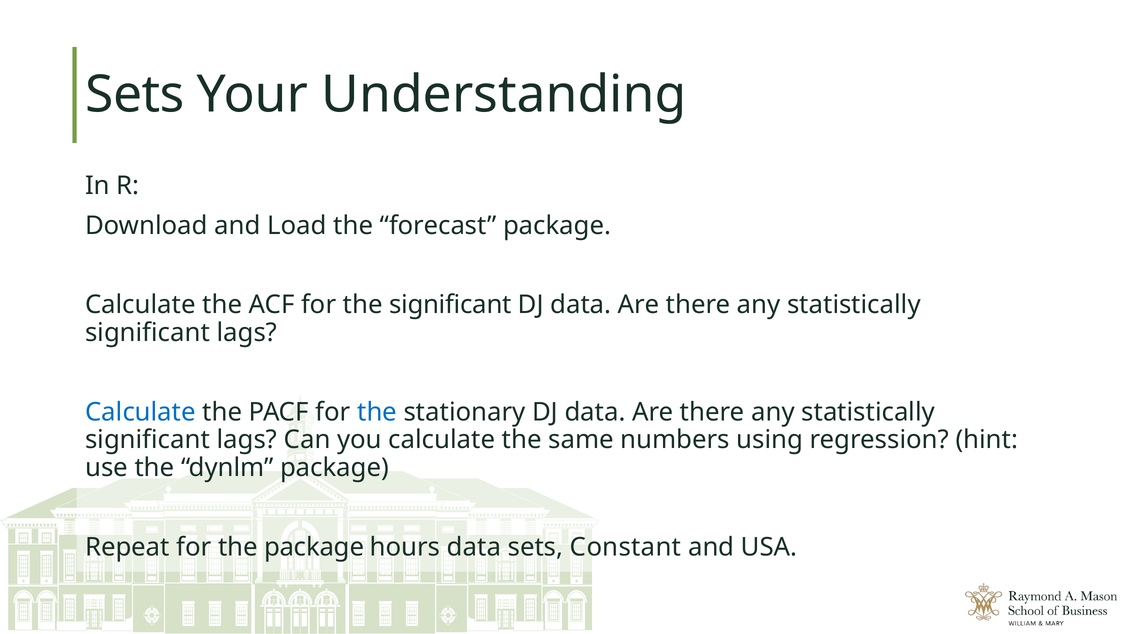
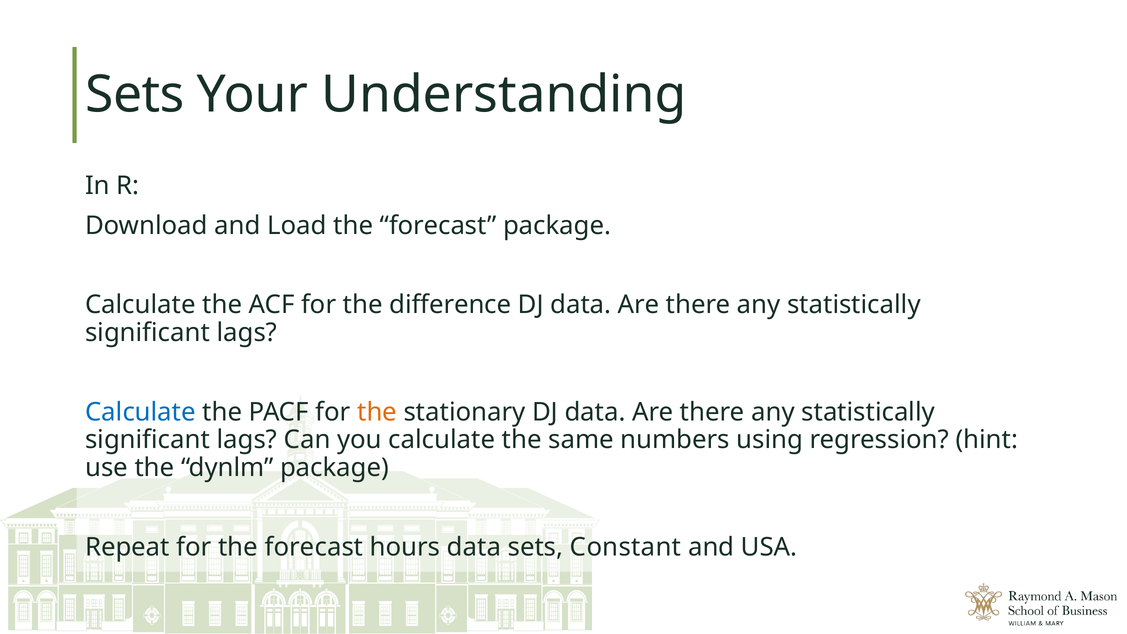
the significant: significant -> difference
the at (377, 412) colour: blue -> orange
for the package: package -> forecast
